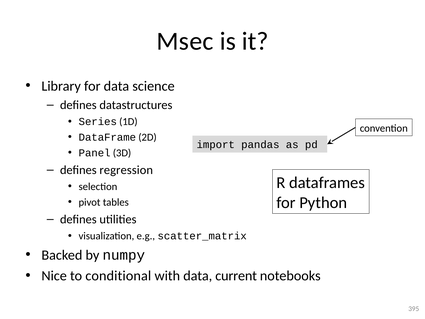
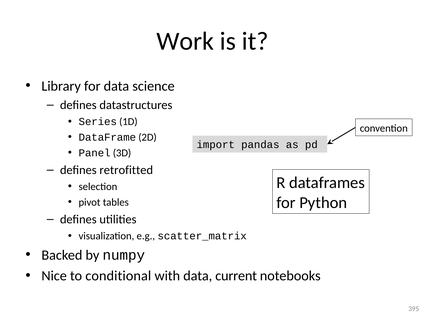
Msec: Msec -> Work
regression: regression -> retrofitted
